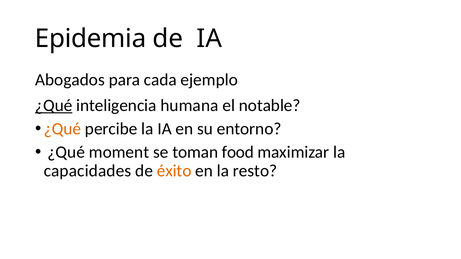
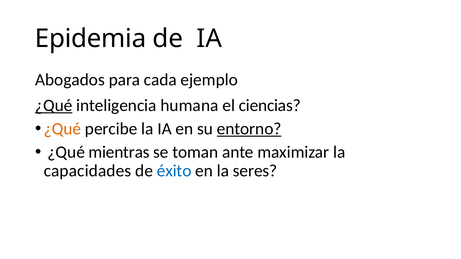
notable: notable -> ciencias
entorno underline: none -> present
moment: moment -> mientras
food: food -> ante
éxito colour: orange -> blue
resto: resto -> seres
